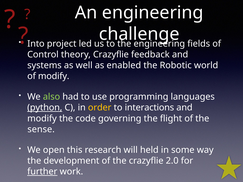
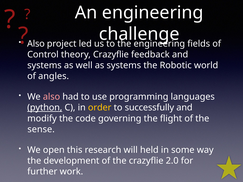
Into at (36, 44): Into -> Also
as enabled: enabled -> systems
of modify: modify -> angles
also at (51, 97) colour: light green -> pink
interactions: interactions -> successfully
further underline: present -> none
